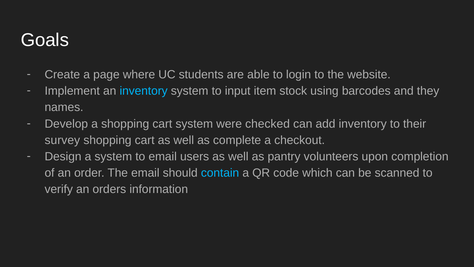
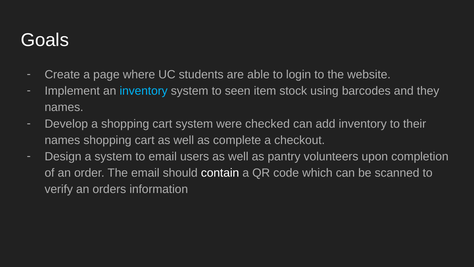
input: input -> seen
survey at (62, 140): survey -> names
contain colour: light blue -> white
